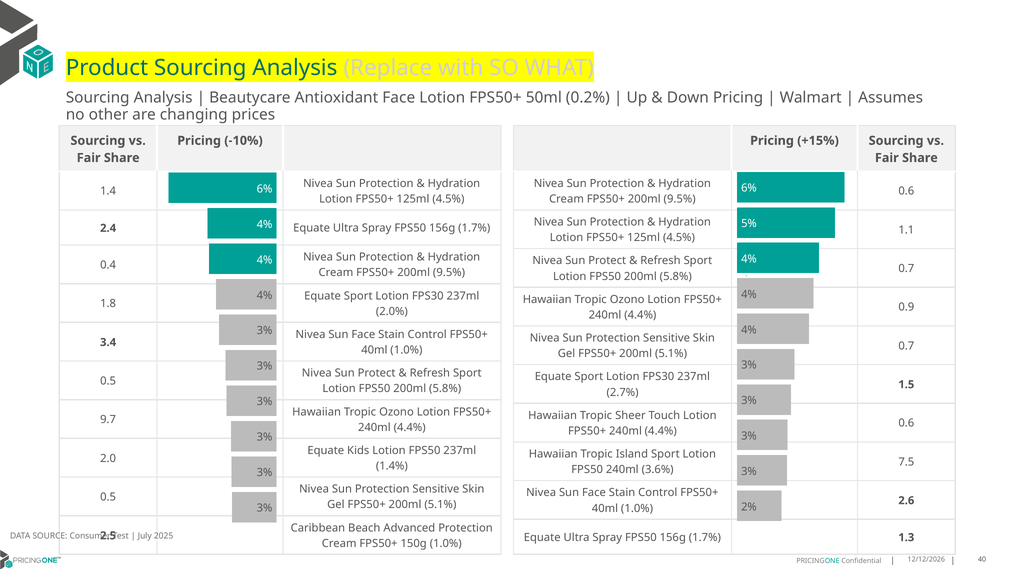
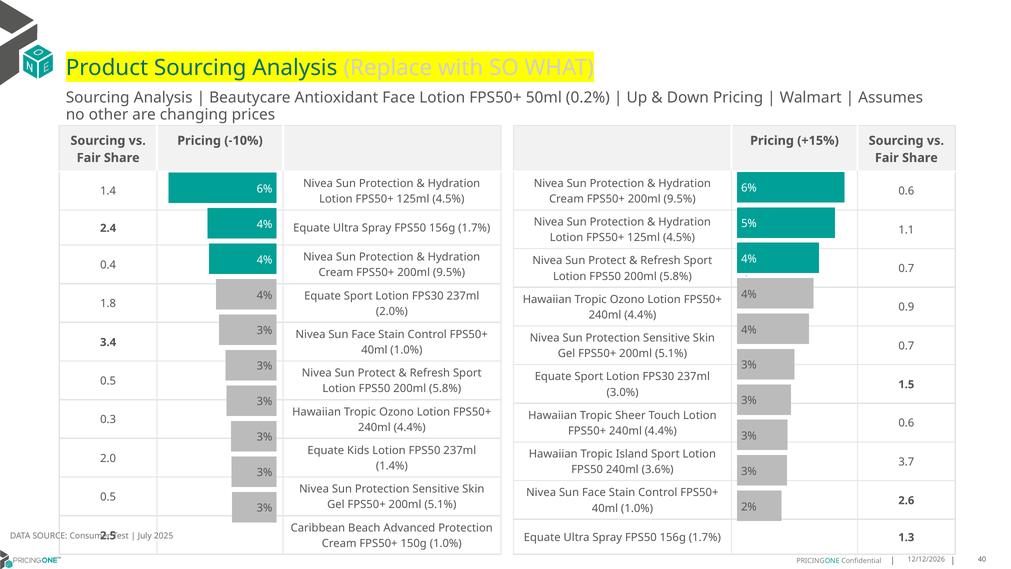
2.7%: 2.7% -> 3.0%
9.7: 9.7 -> 0.3
7.5: 7.5 -> 3.7
